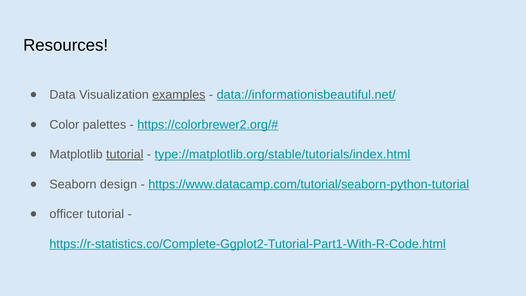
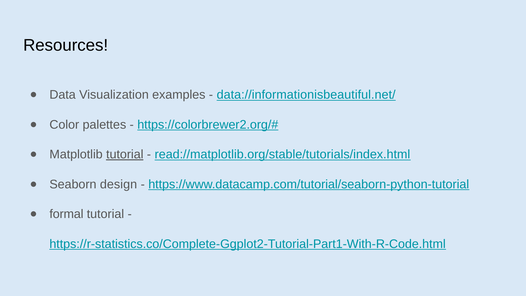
examples underline: present -> none
type://matplotlib.org/stable/tutorials/index.html: type://matplotlib.org/stable/tutorials/index.html -> read://matplotlib.org/stable/tutorials/index.html
officer: officer -> formal
